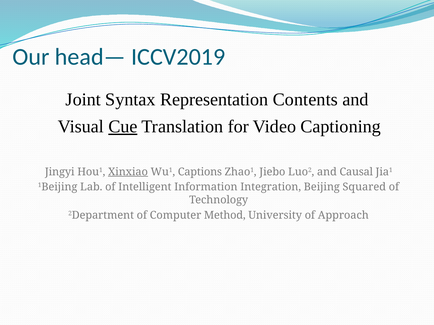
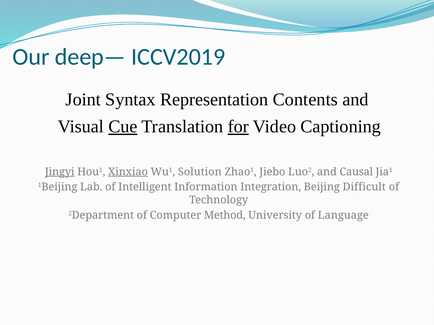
head—: head— -> deep—
for underline: none -> present
Jingyi underline: none -> present
Captions: Captions -> Solution
Squared: Squared -> Difficult
Approach: Approach -> Language
